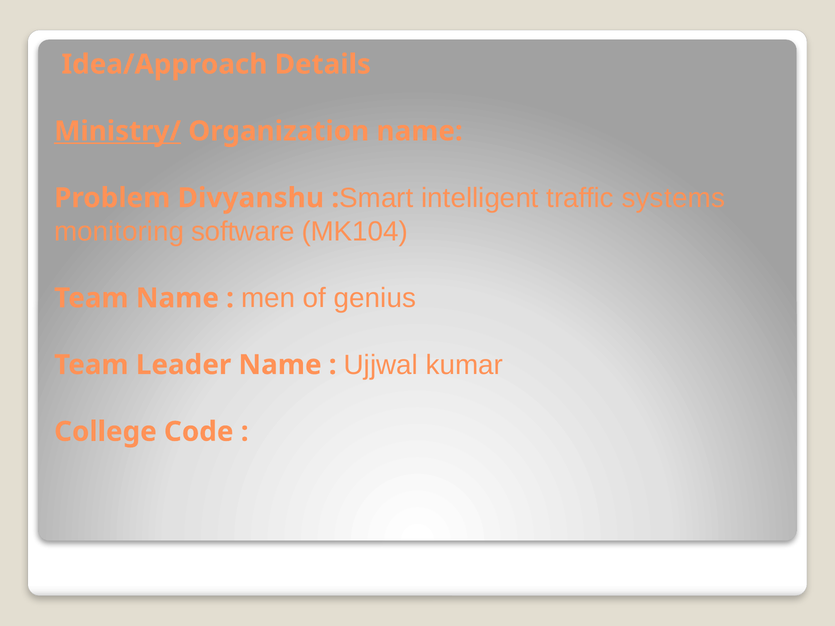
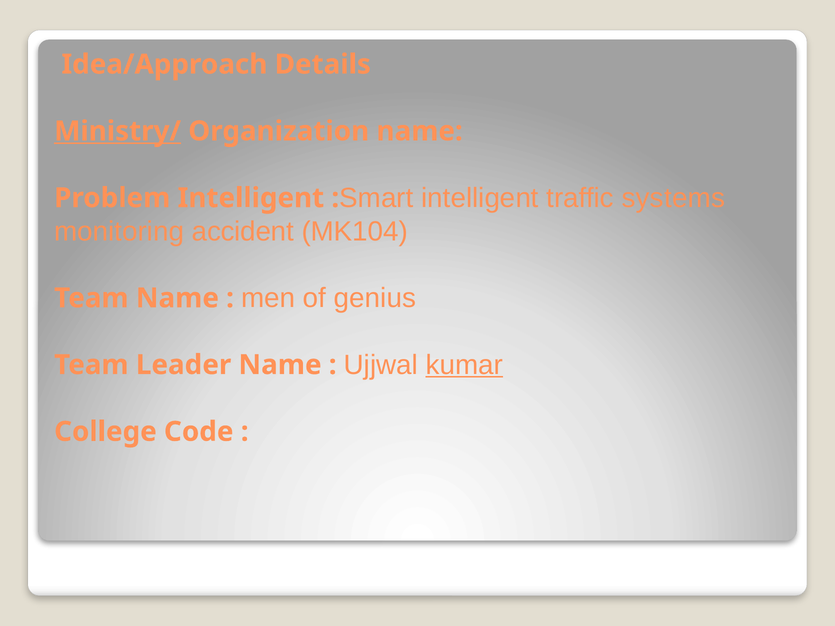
Problem Divyanshu: Divyanshu -> Intelligent
software: software -> accident
kumar underline: none -> present
